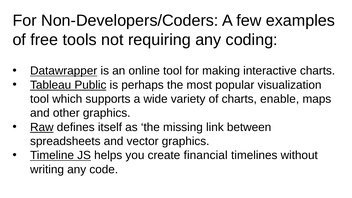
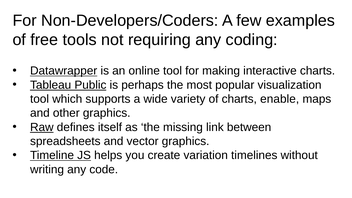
financial: financial -> variation
